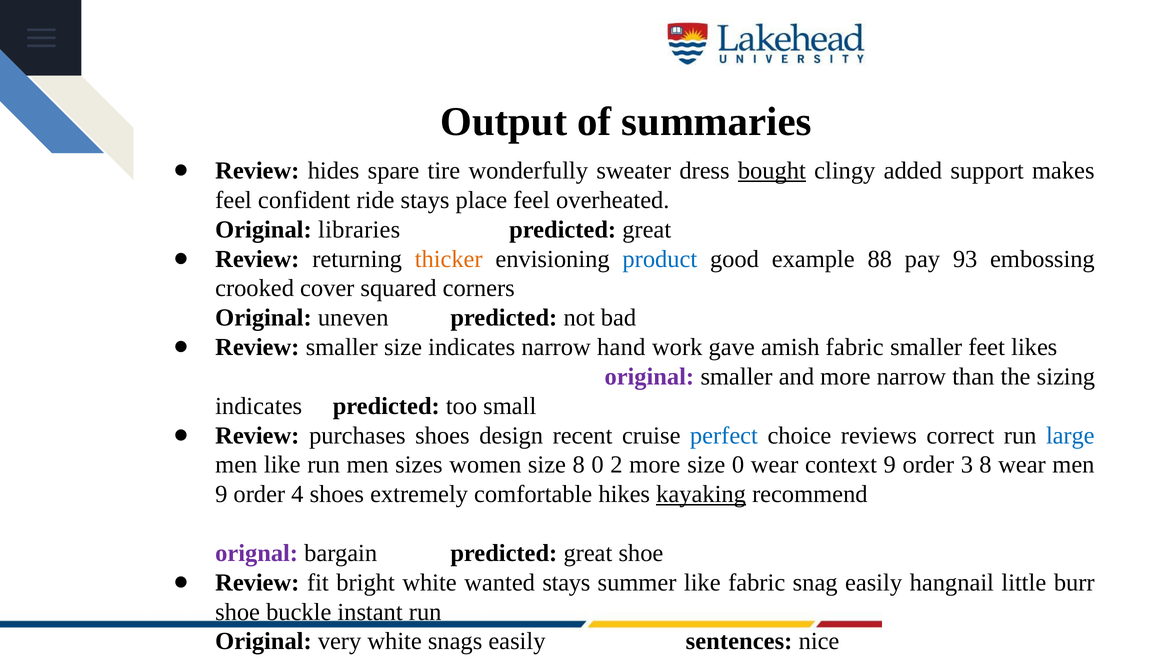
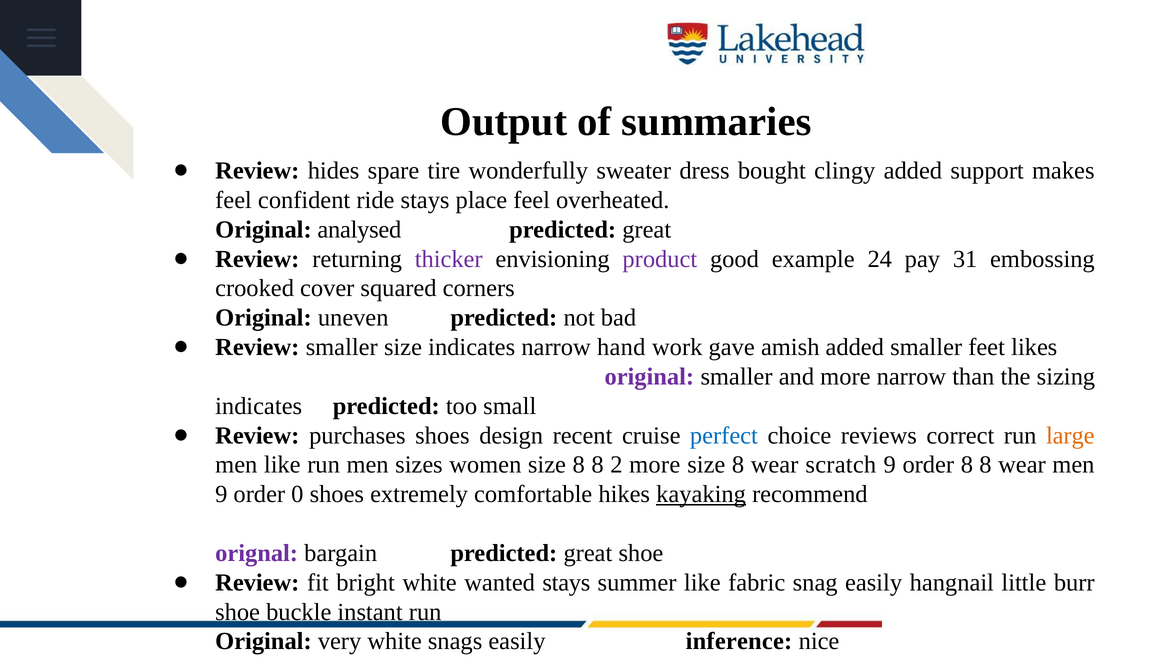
bought underline: present -> none
libraries: libraries -> analysed
thicker colour: orange -> purple
product colour: blue -> purple
88: 88 -> 24
93: 93 -> 31
amish fabric: fabric -> added
large colour: blue -> orange
size 8 0: 0 -> 8
0 at (738, 465): 0 -> 8
context: context -> scratch
order 3: 3 -> 8
4: 4 -> 0
sentences: sentences -> inference
